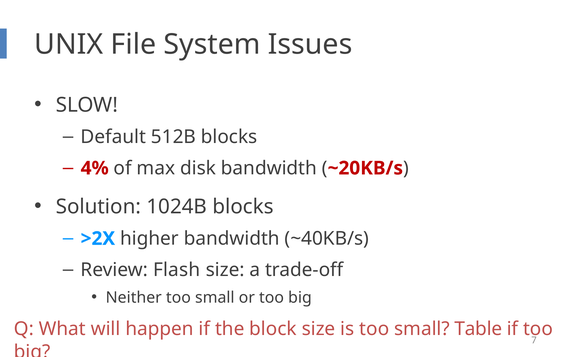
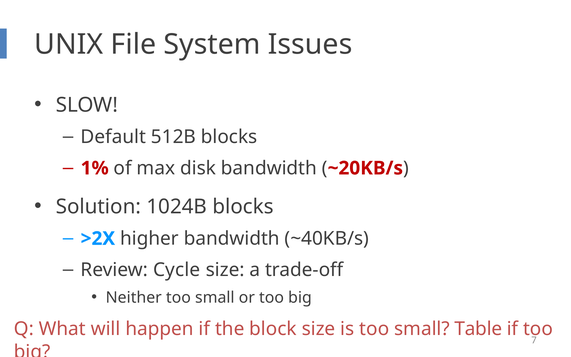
4%: 4% -> 1%
Flash: Flash -> Cycle
